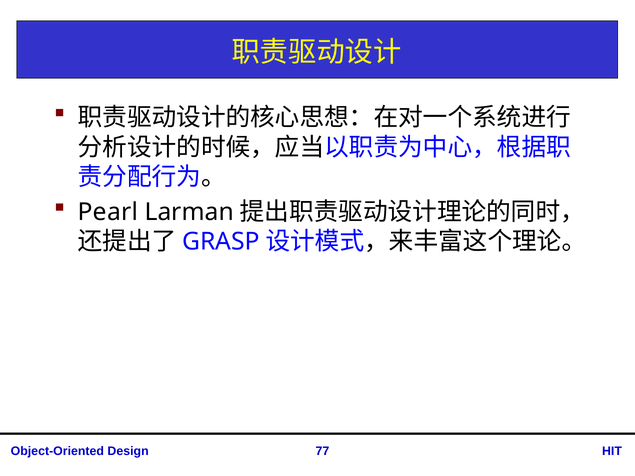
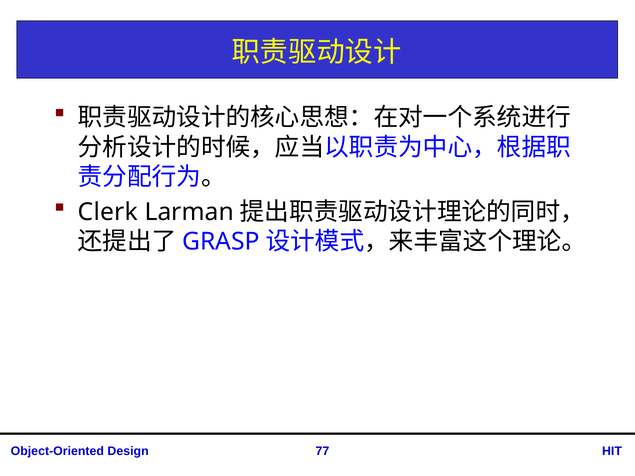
Pearl: Pearl -> Clerk
